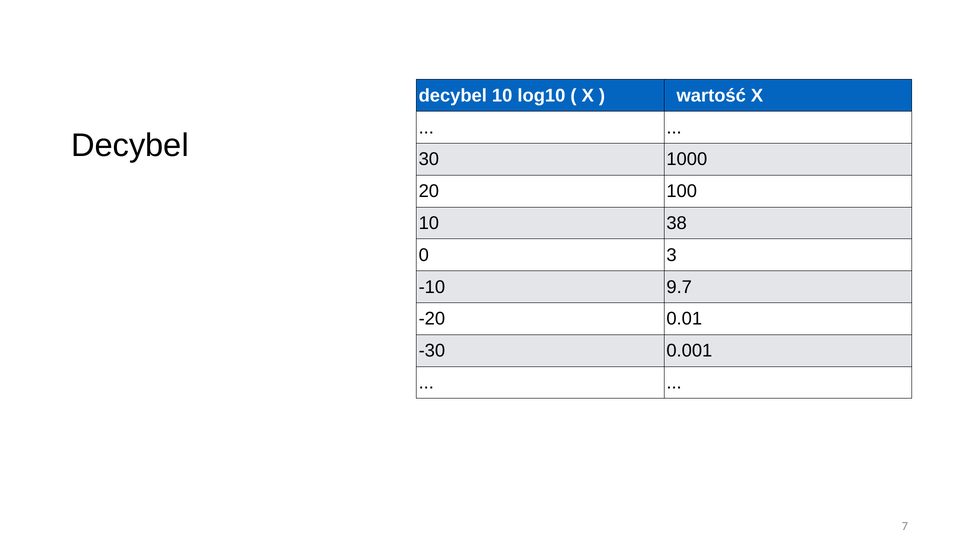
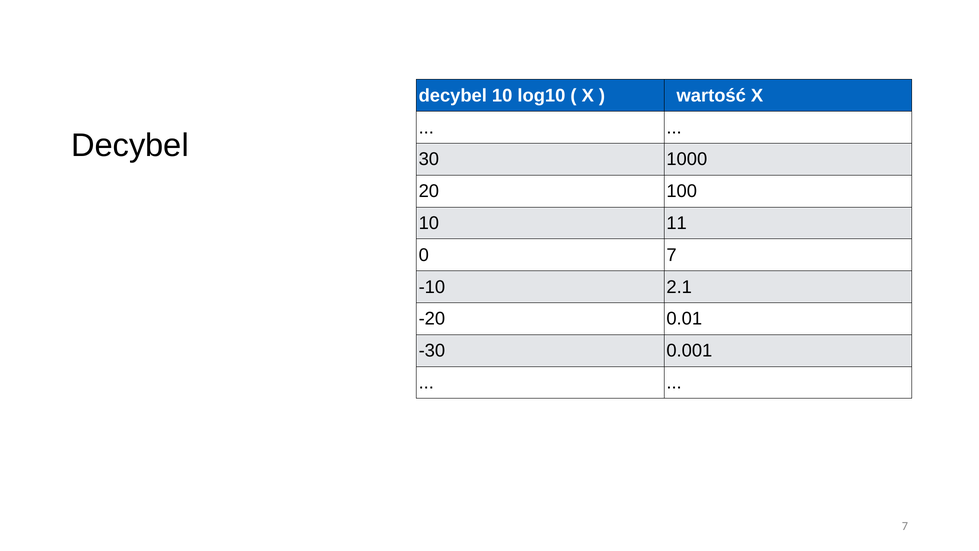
38: 38 -> 11
0 3: 3 -> 7
9.7: 9.7 -> 2.1
